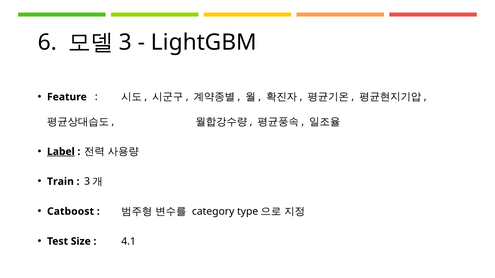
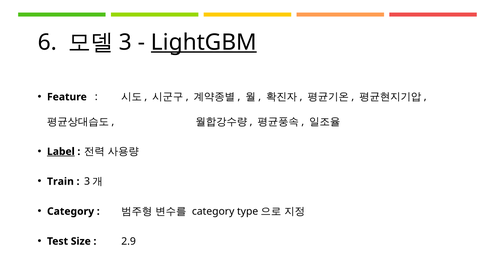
LightGBM underline: none -> present
Catboost at (71, 212): Catboost -> Category
4.1: 4.1 -> 2.9
